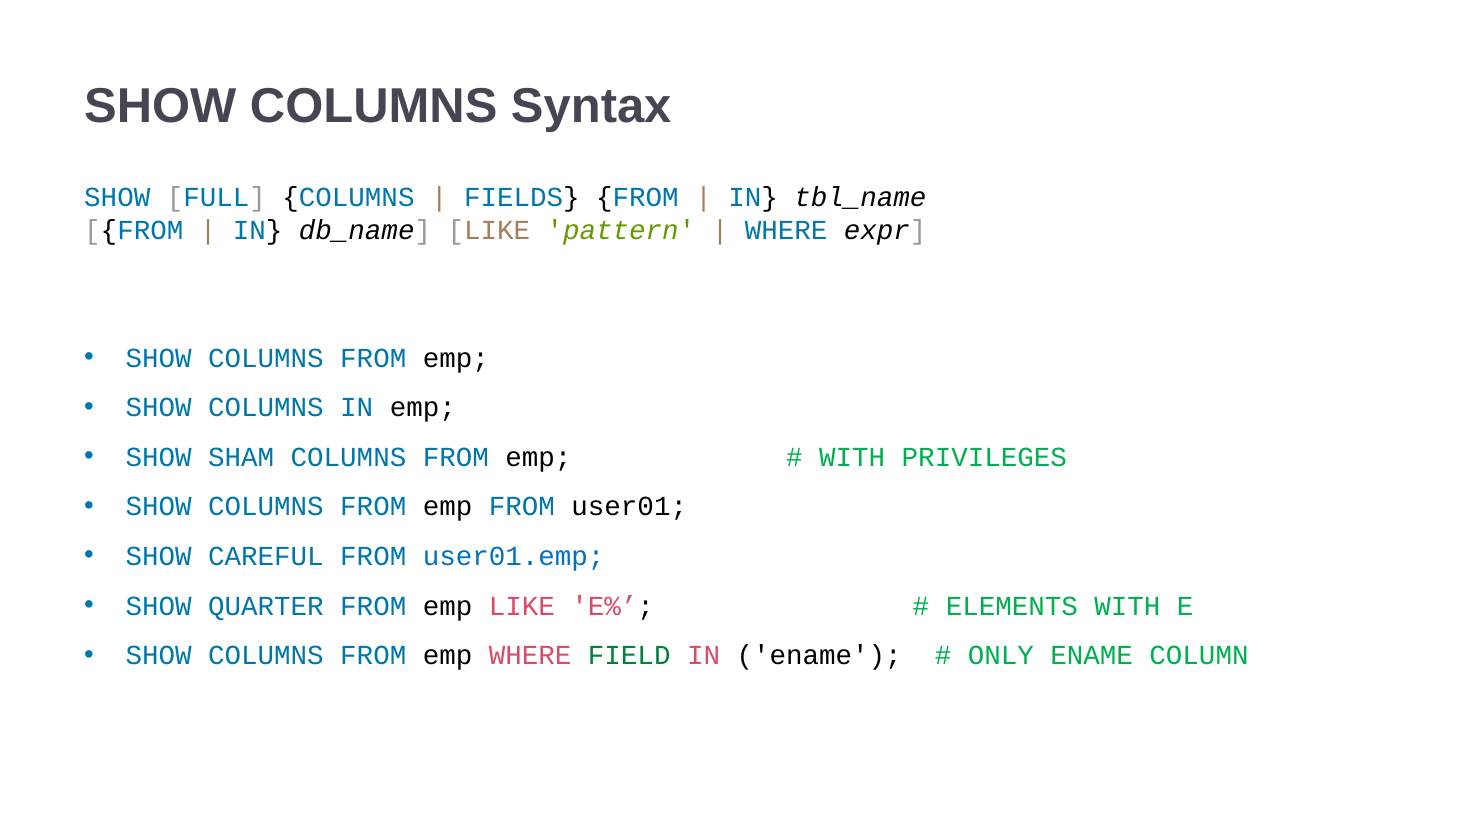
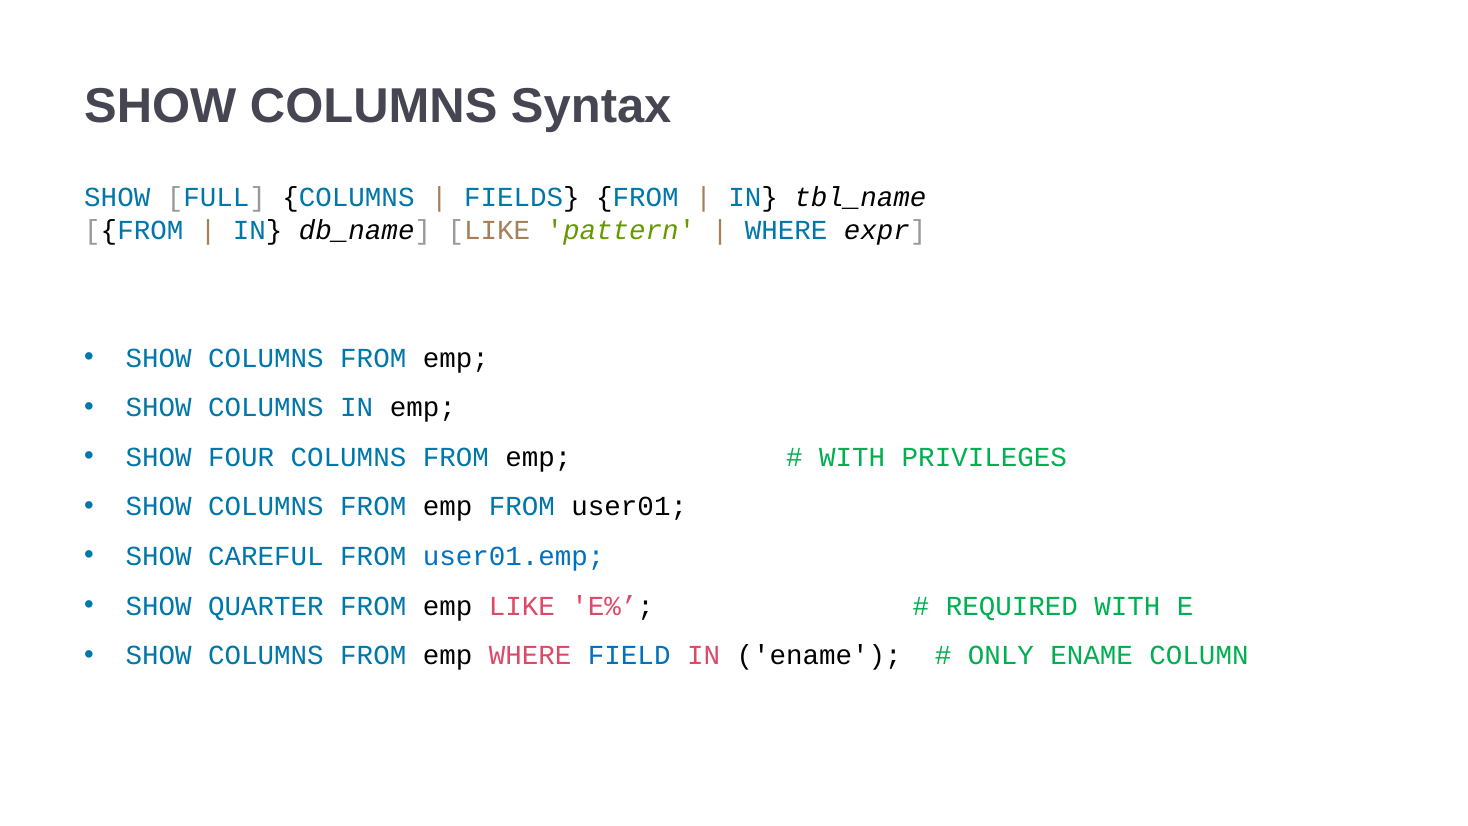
SHAM: SHAM -> FOUR
ELEMENTS: ELEMENTS -> REQUIRED
FIELD colour: green -> blue
